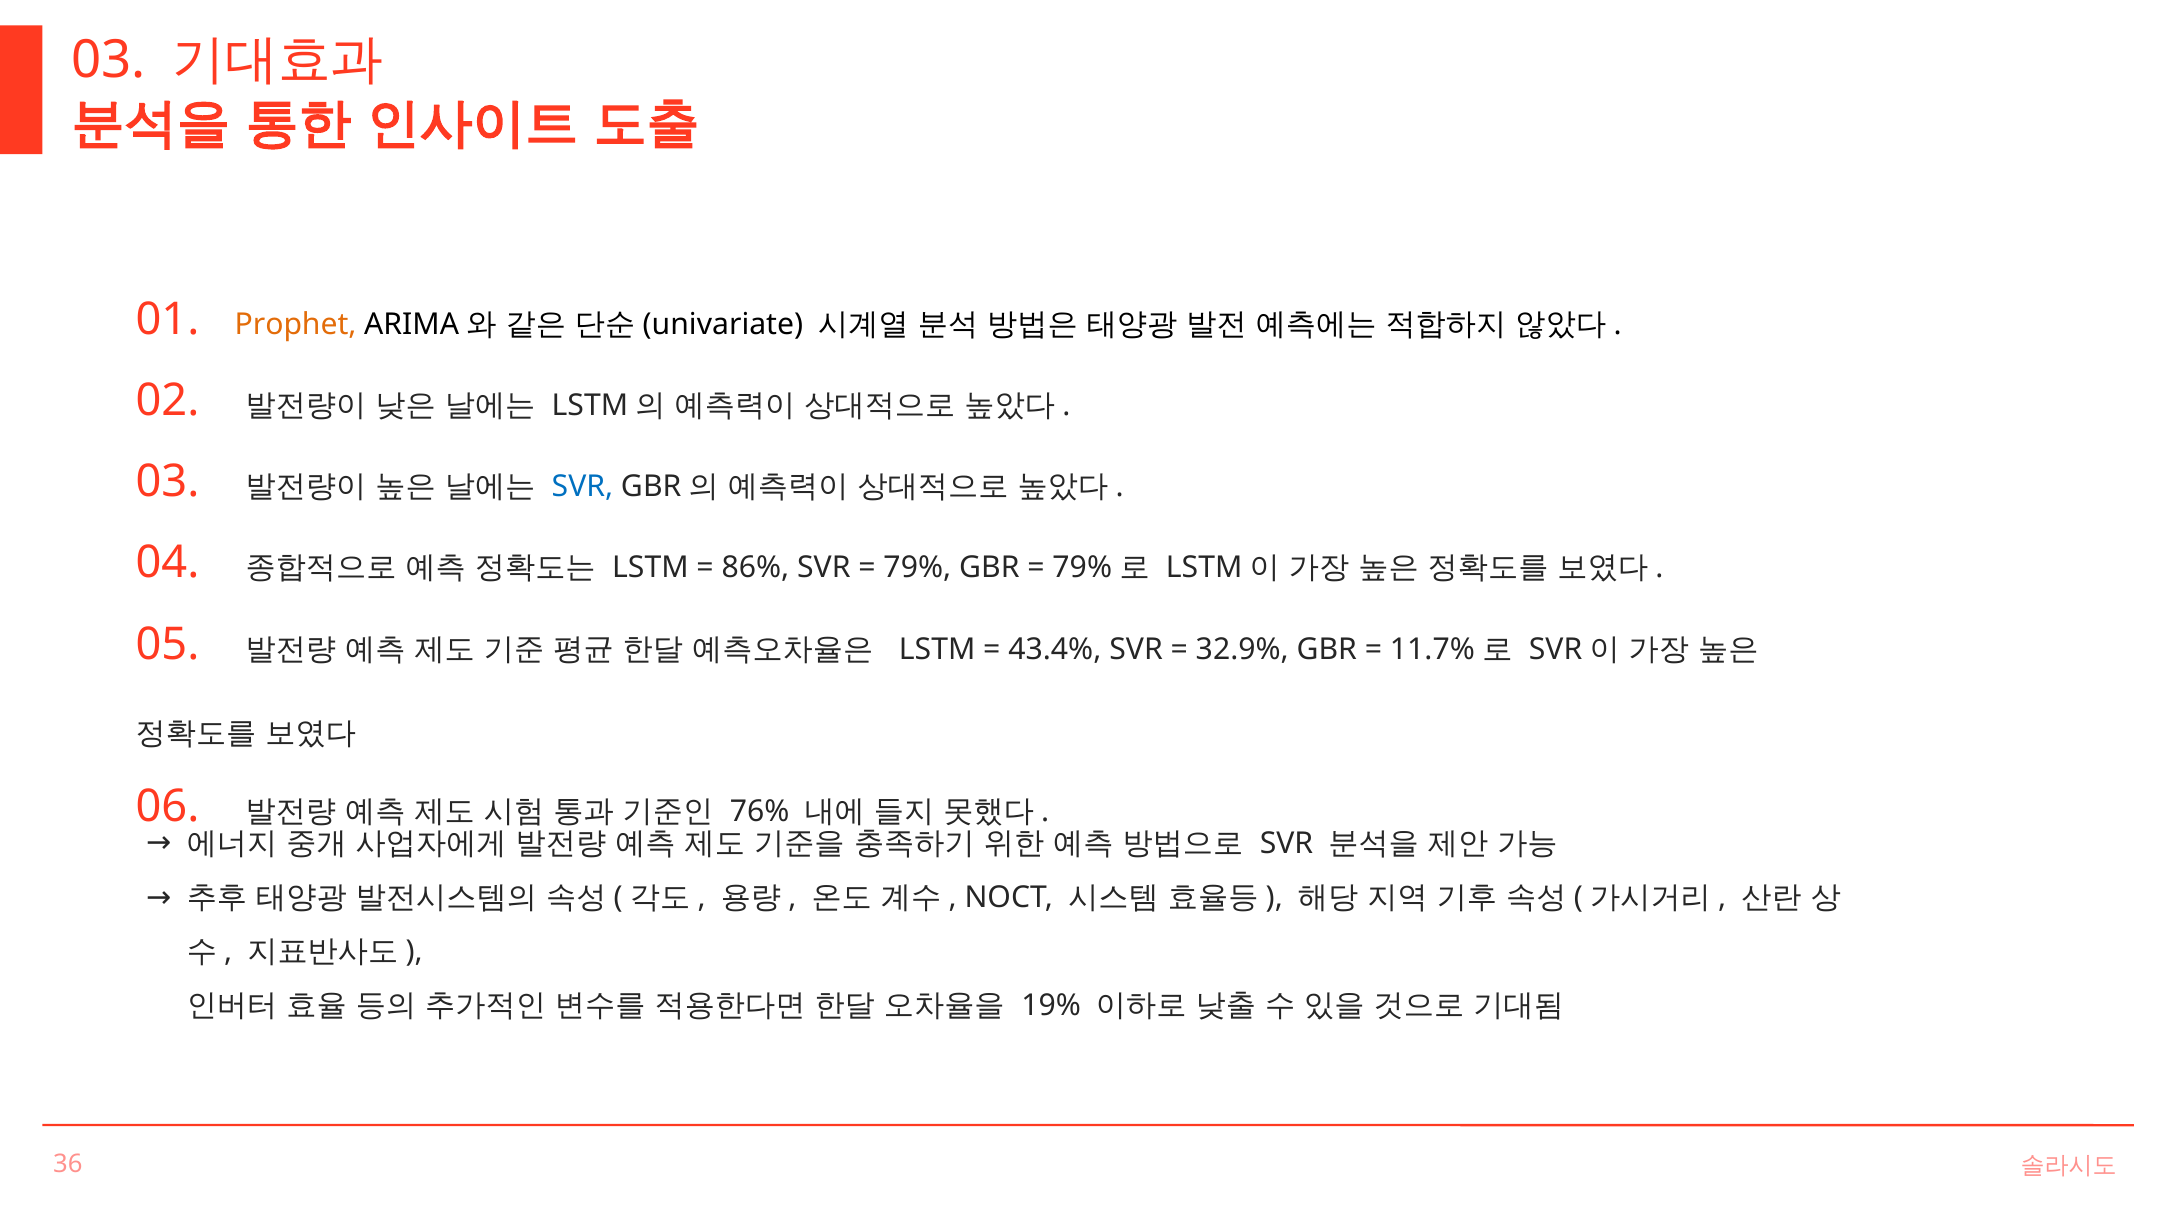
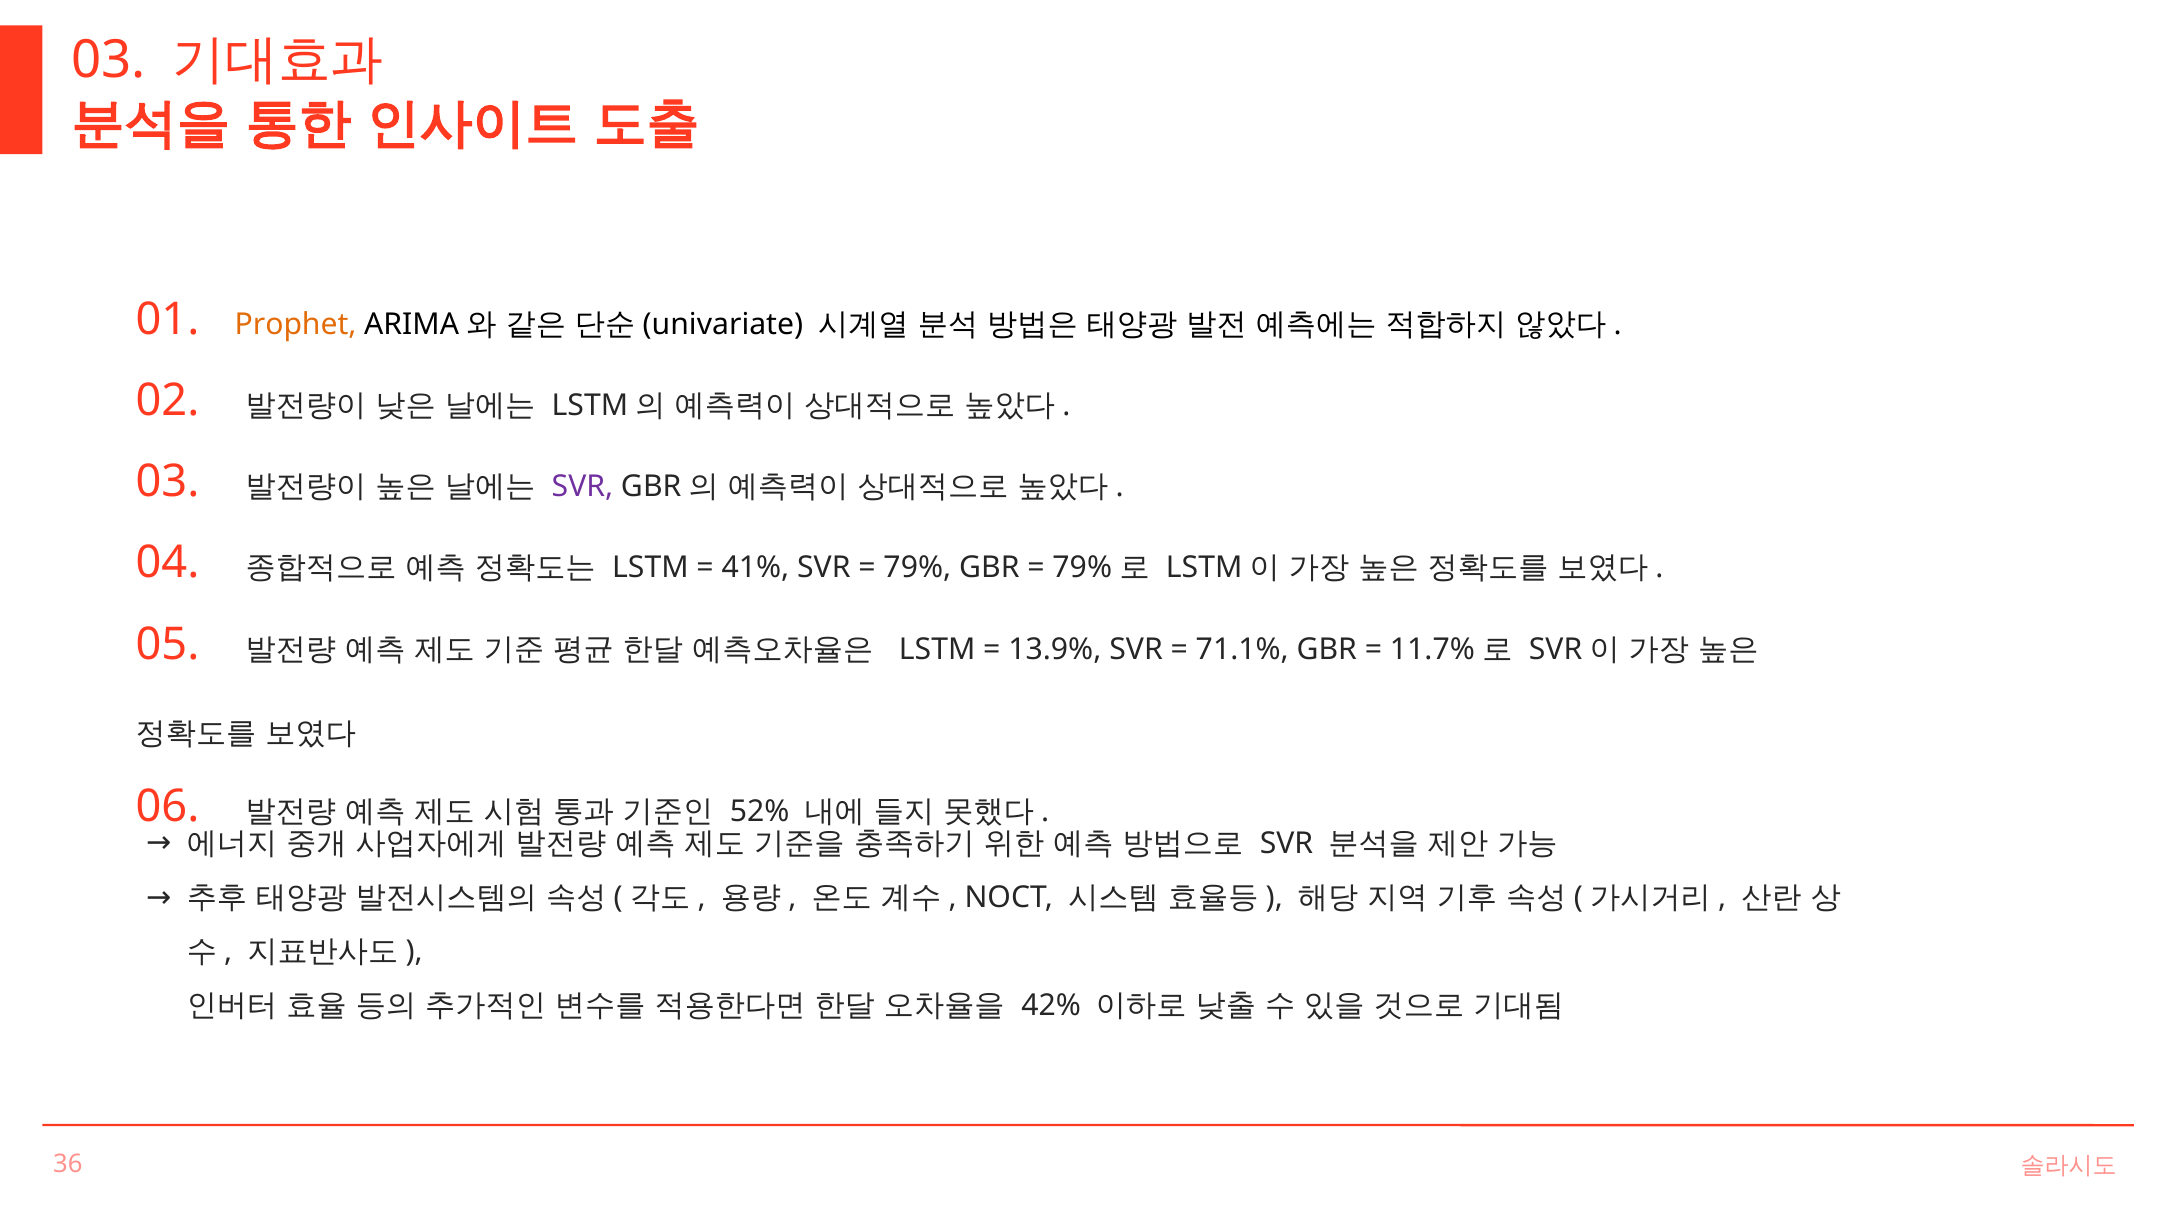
SVR at (582, 487) colour: blue -> purple
86%: 86% -> 41%
43.4%: 43.4% -> 13.9%
32.9%: 32.9% -> 71.1%
76%: 76% -> 52%
19%: 19% -> 42%
